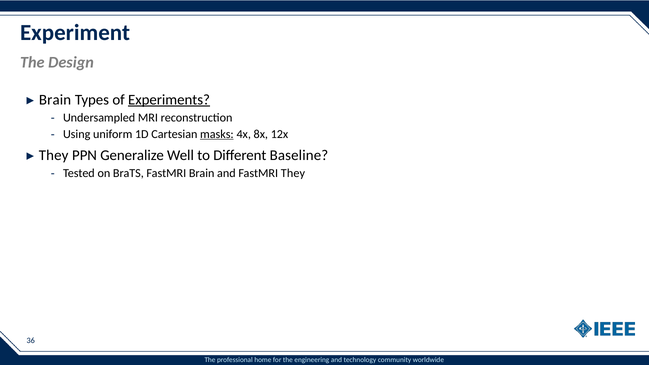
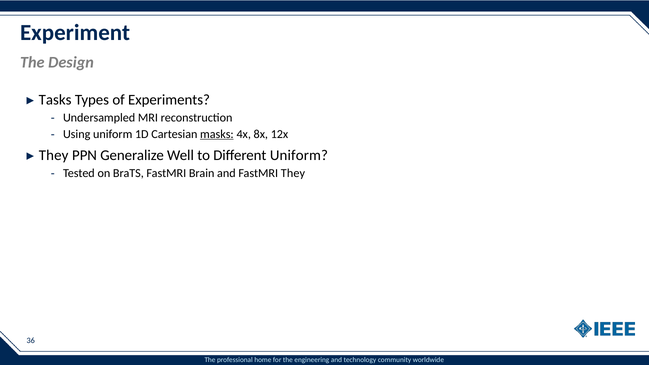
Brain at (55, 100): Brain -> Tasks
Experiments underline: present -> none
Different Baseline: Baseline -> Uniform
